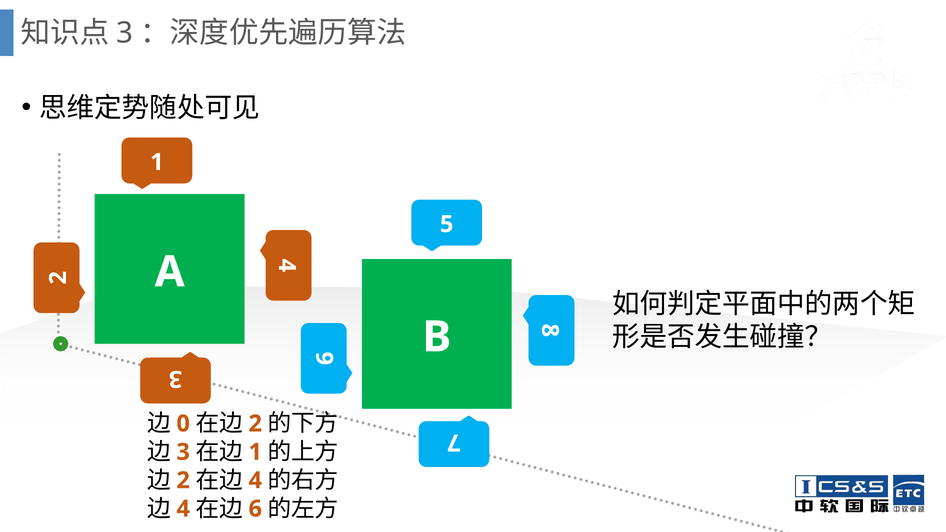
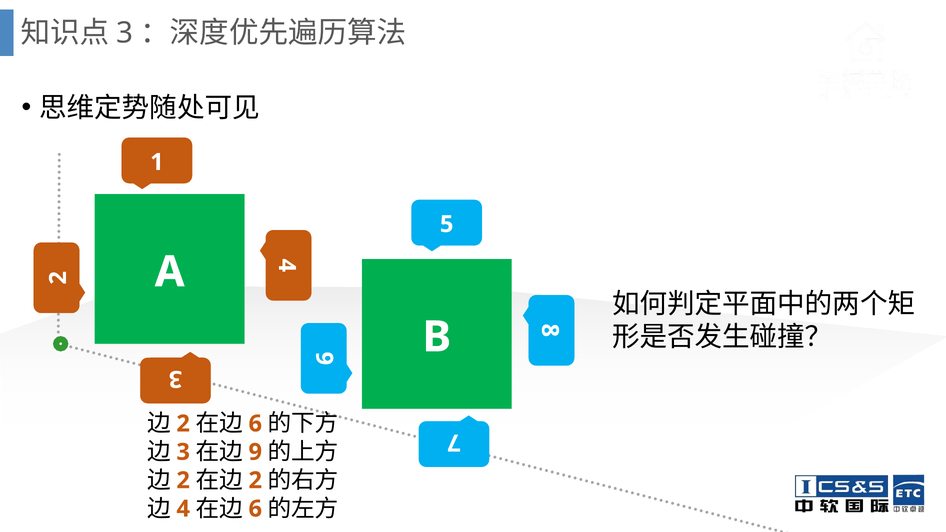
0 at (183, 424): 0 -> 2
2 at (255, 424): 2 -> 6
1 at (255, 452): 1 -> 9
4 at (255, 481): 4 -> 2
